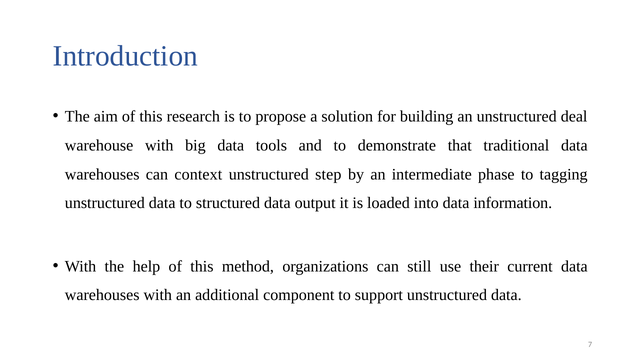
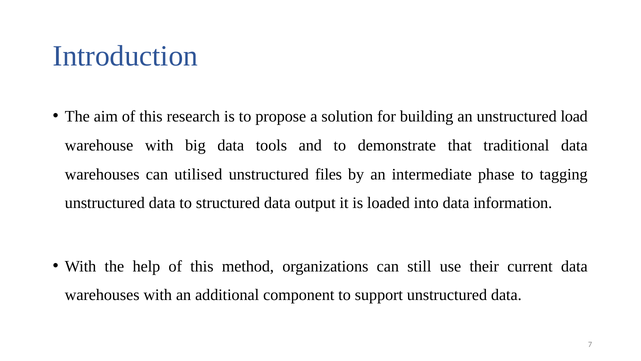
deal: deal -> load
context: context -> utilised
step: step -> files
